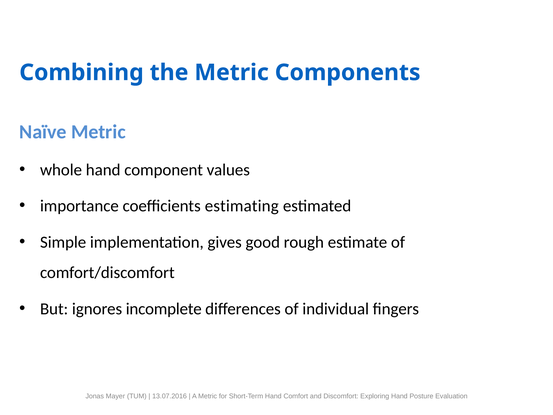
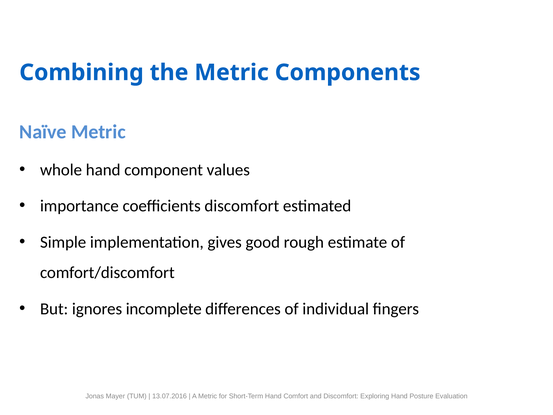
coefficients estimating: estimating -> discomfort
